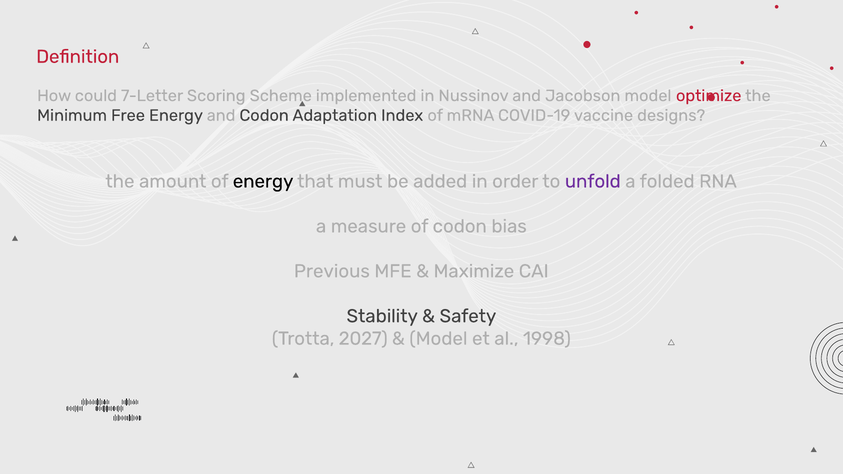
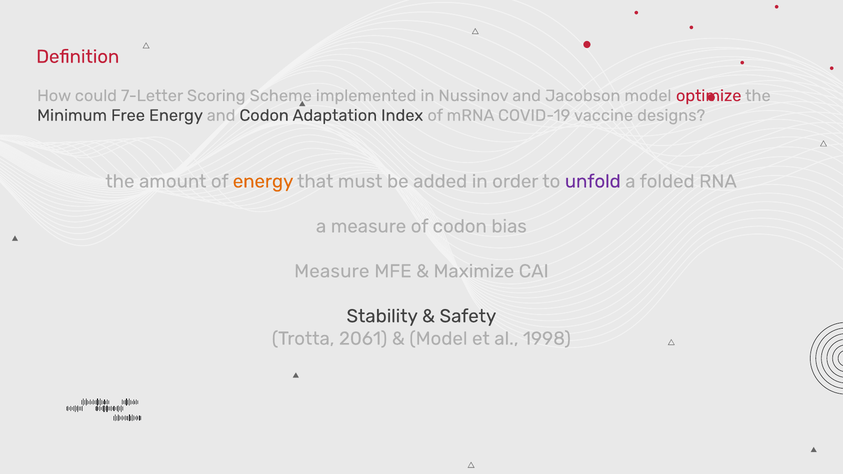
energy at (263, 181) colour: black -> orange
Previous at (332, 271): Previous -> Measure
2027: 2027 -> 2061
